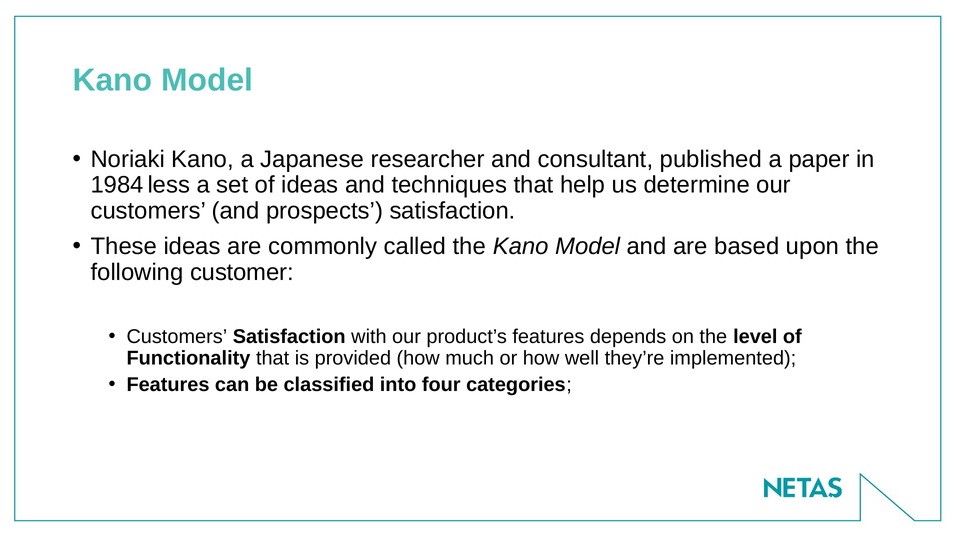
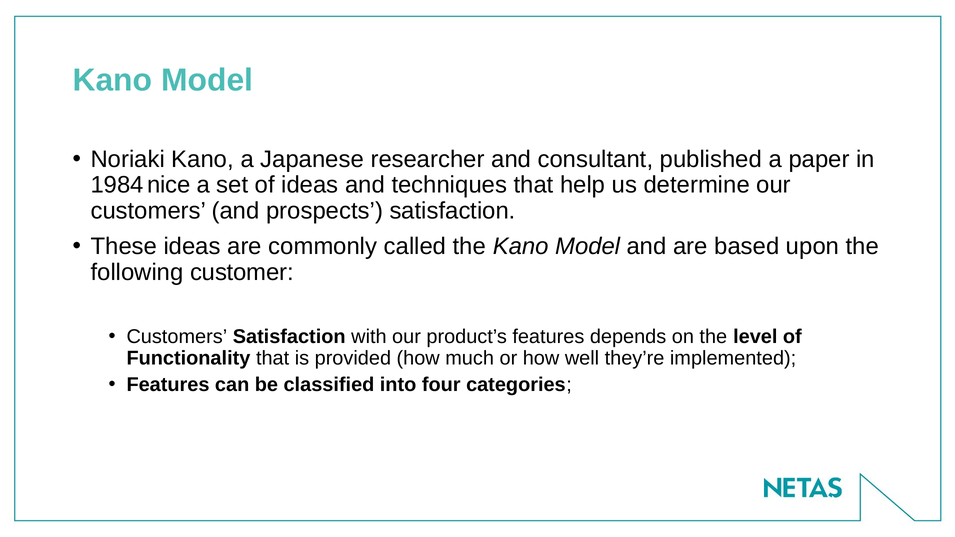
less: less -> nice
